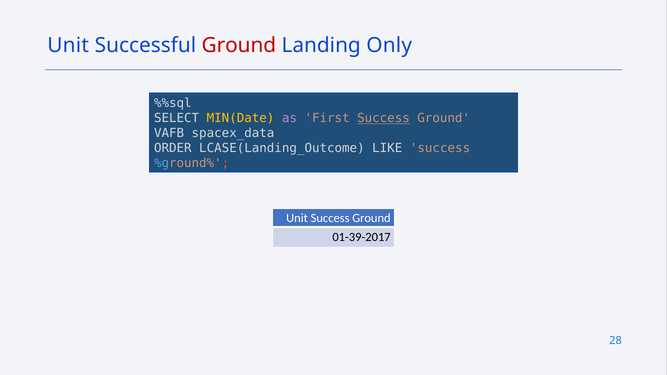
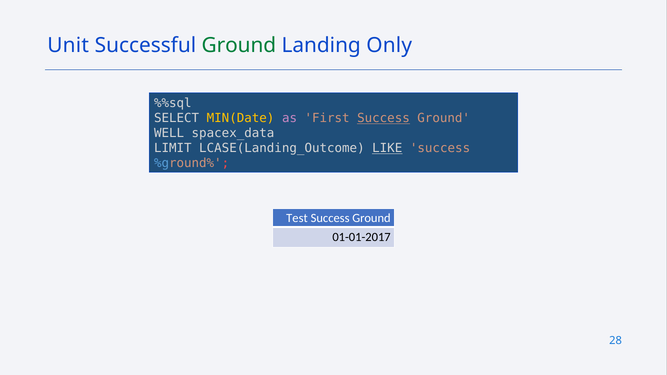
Ground at (239, 45) colour: red -> green
VAFB: VAFB -> WELL
ORDER: ORDER -> LIMIT
LIKE underline: none -> present
Unit at (297, 218): Unit -> Test
01-39-2017: 01-39-2017 -> 01-01-2017
